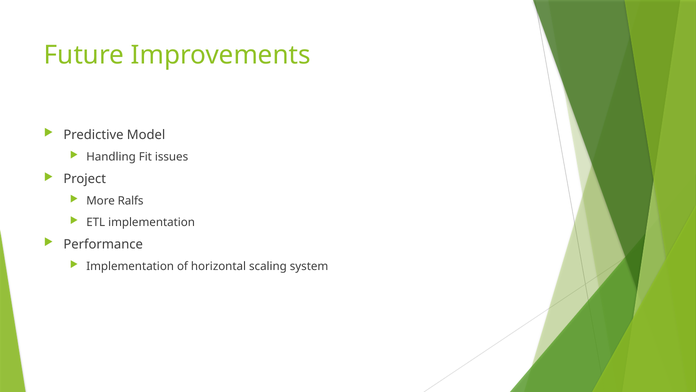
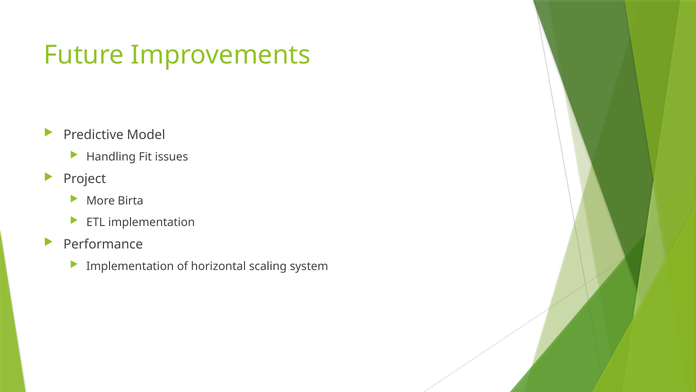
Ralfs: Ralfs -> Birta
